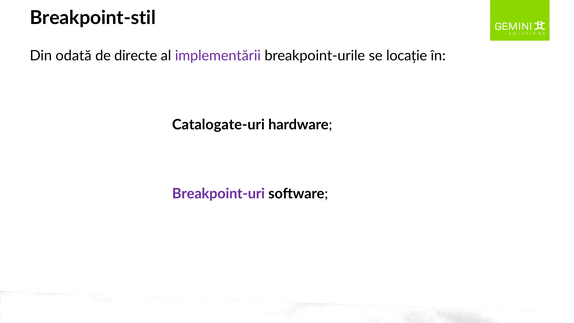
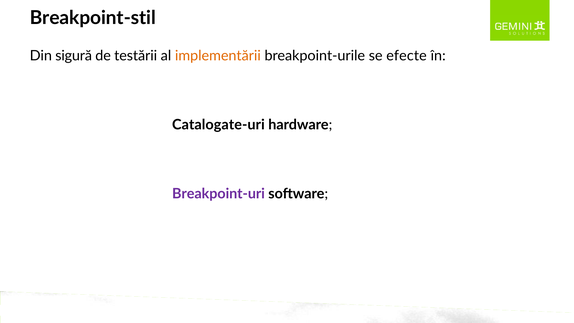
odată: odată -> sigură
directe: directe -> testării
implementării colour: purple -> orange
locație: locație -> efecte
